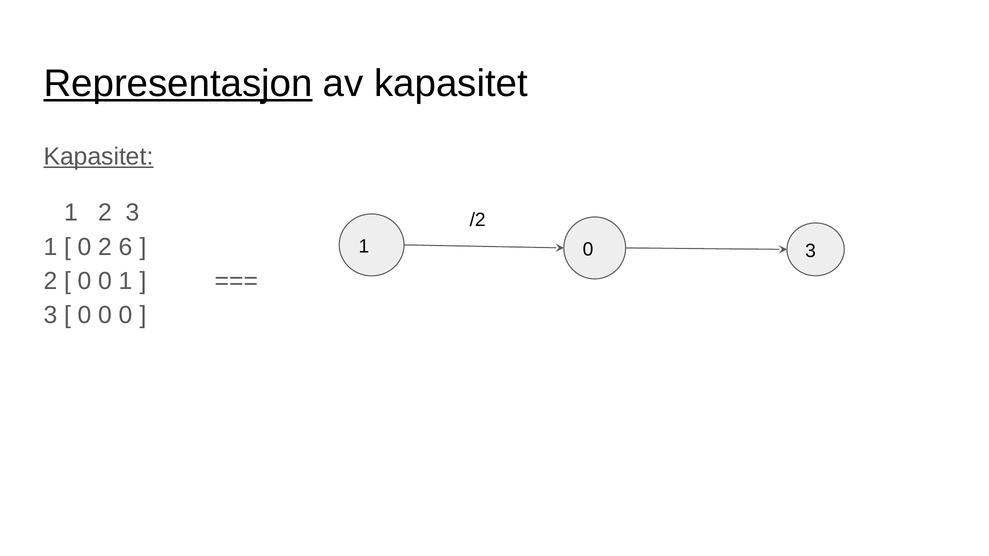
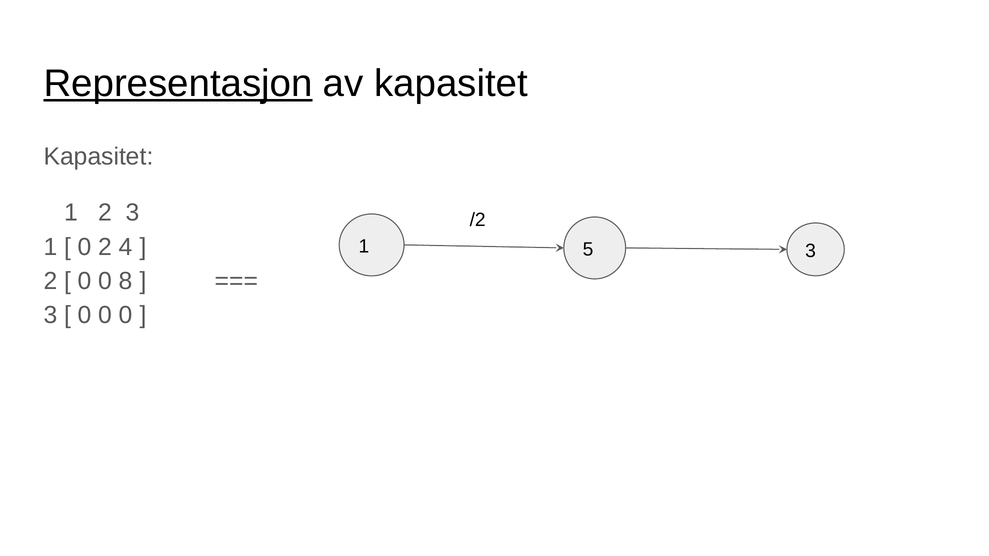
Kapasitet at (99, 157) underline: present -> none
6: 6 -> 4
1 0: 0 -> 5
0 1: 1 -> 8
